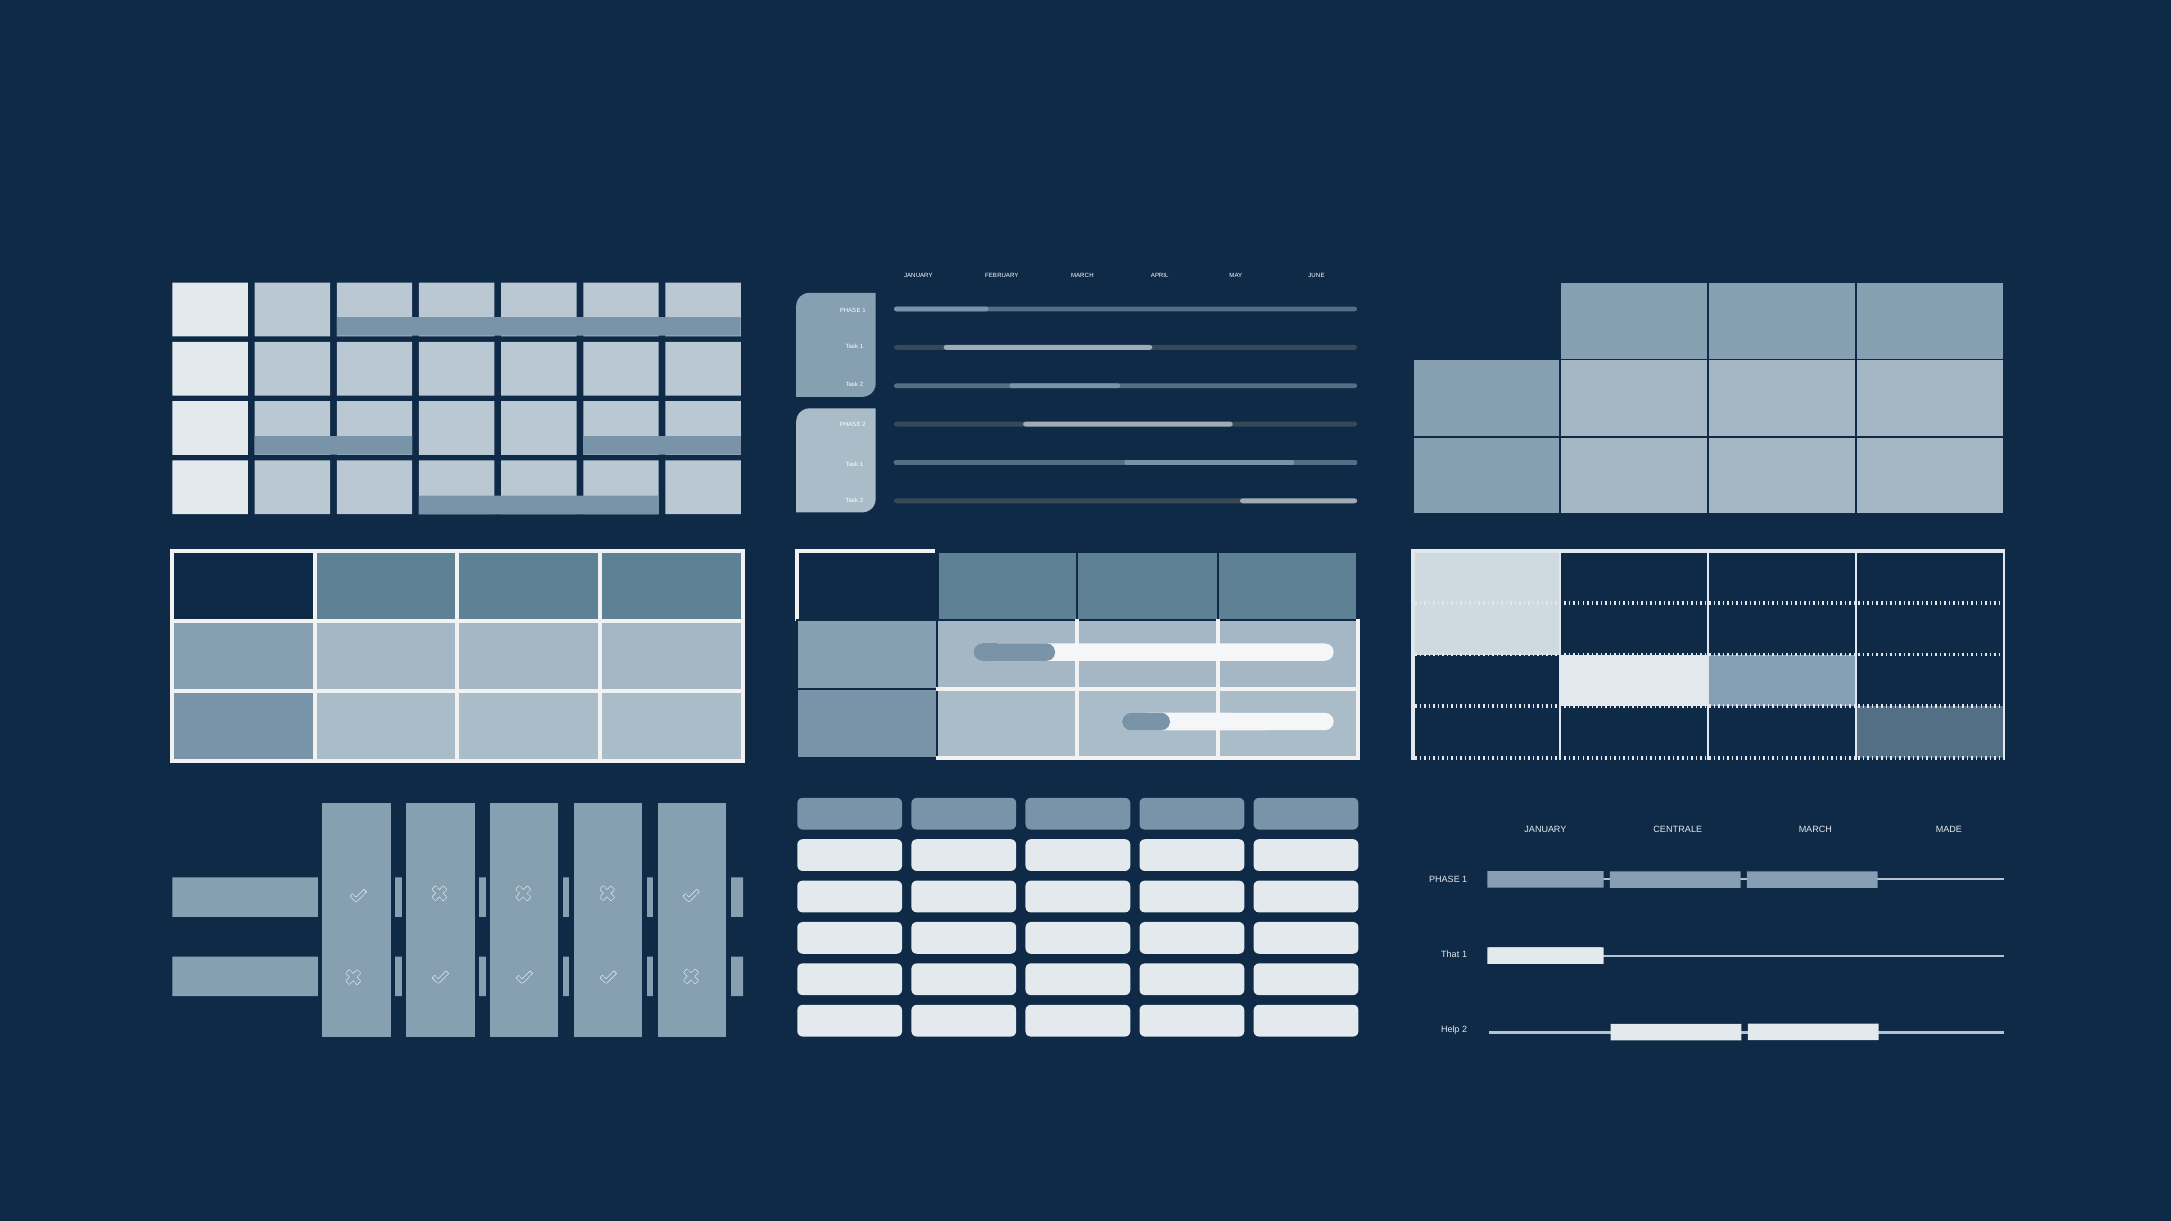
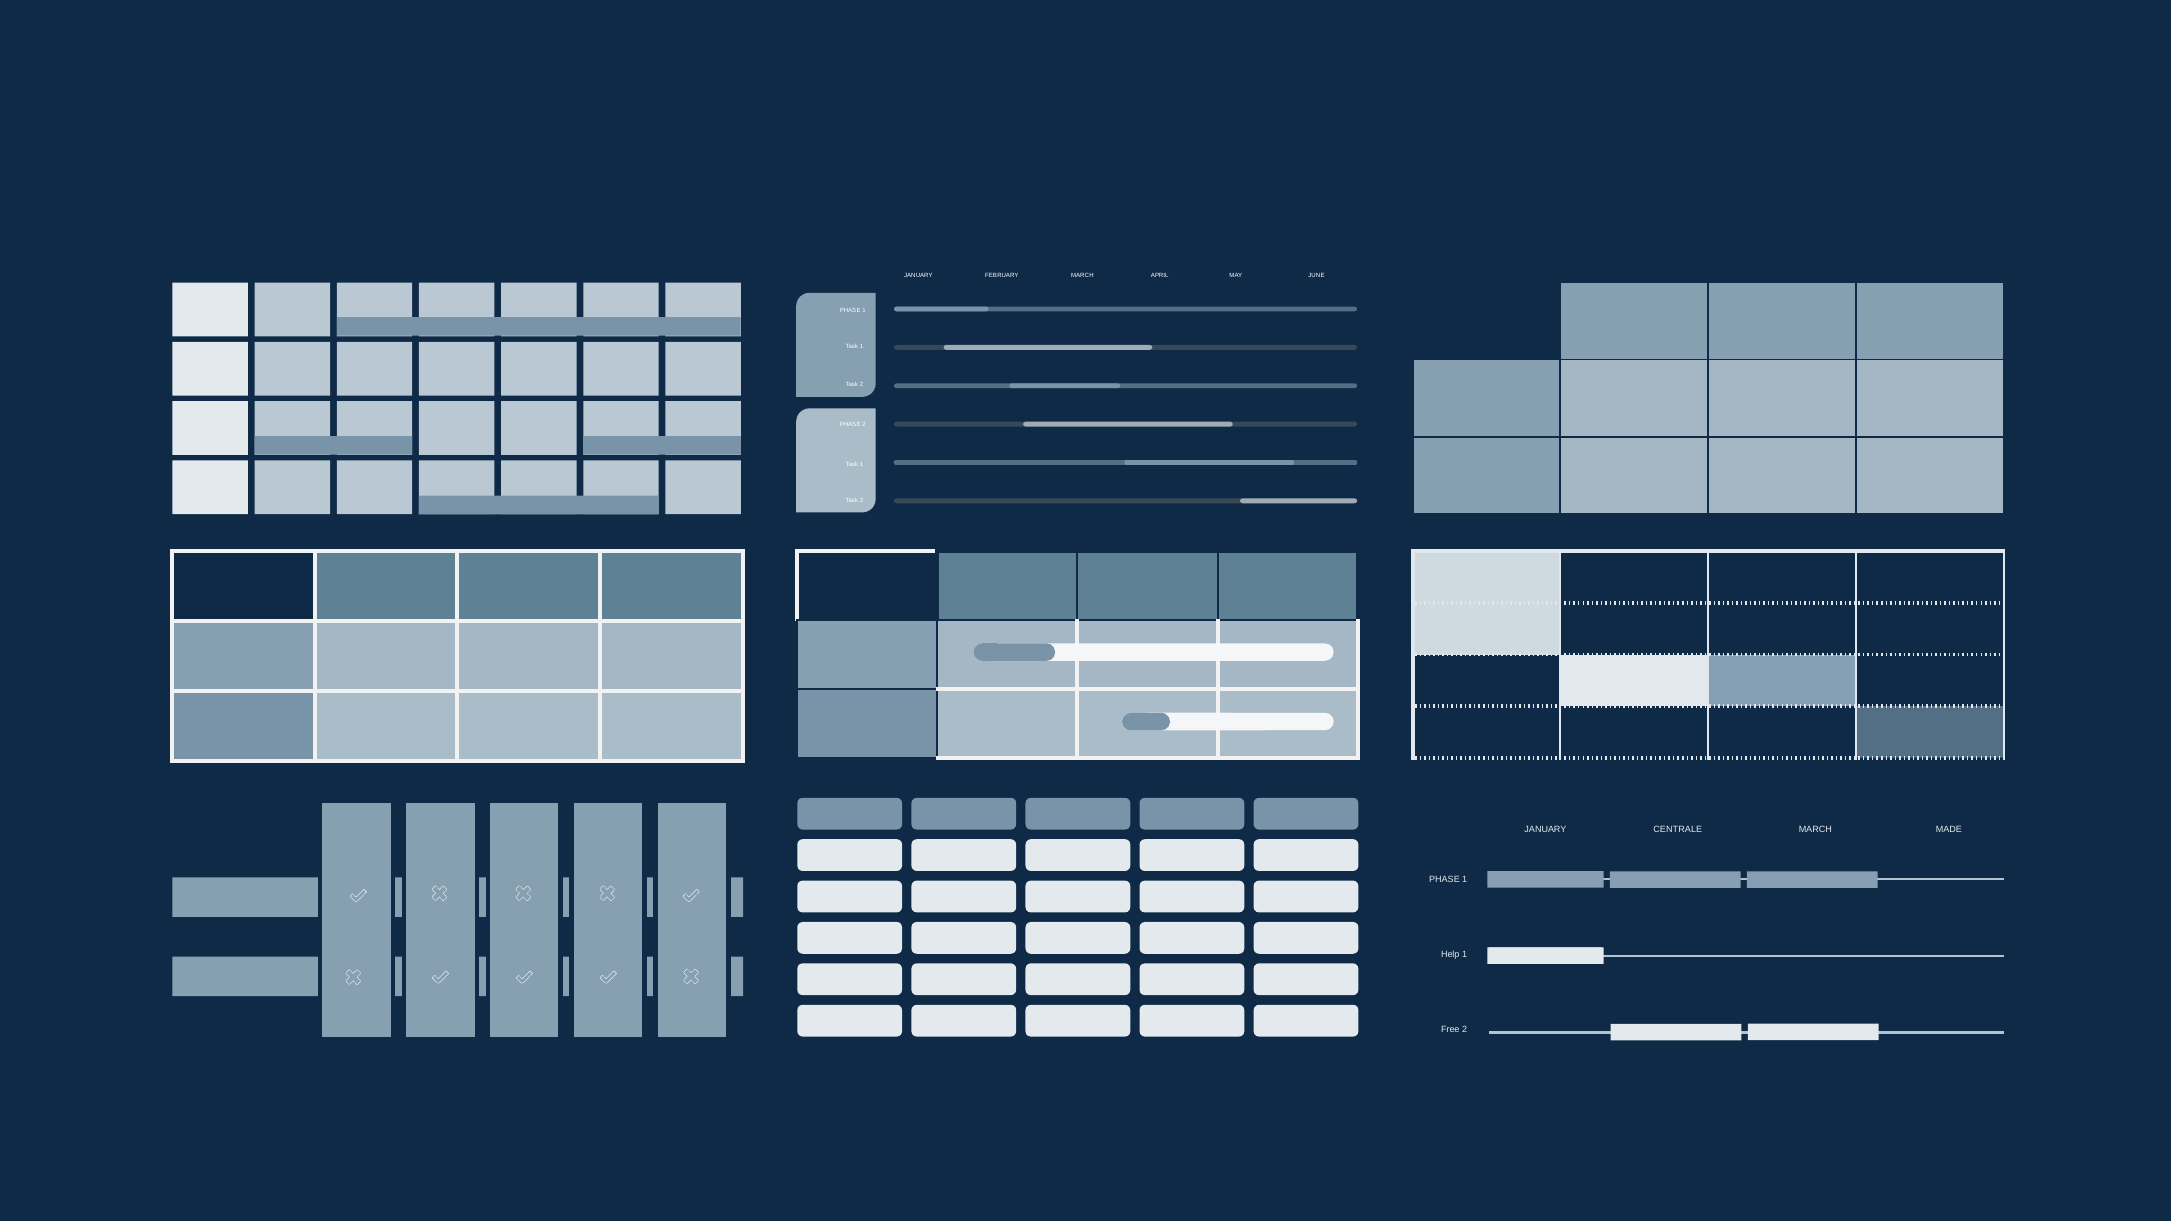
That: That -> Help
Help: Help -> Free
